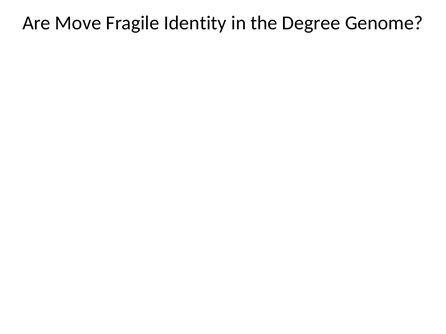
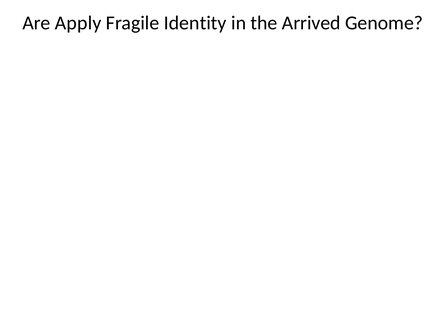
Move: Move -> Apply
Degree: Degree -> Arrived
